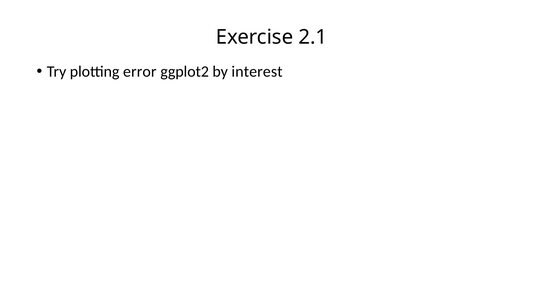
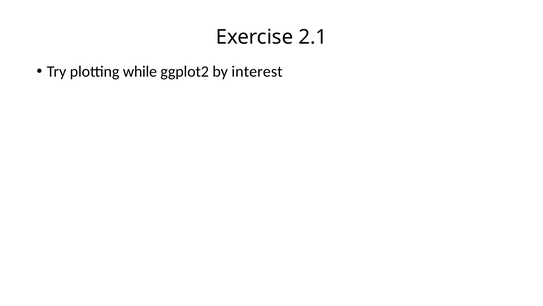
error: error -> while
